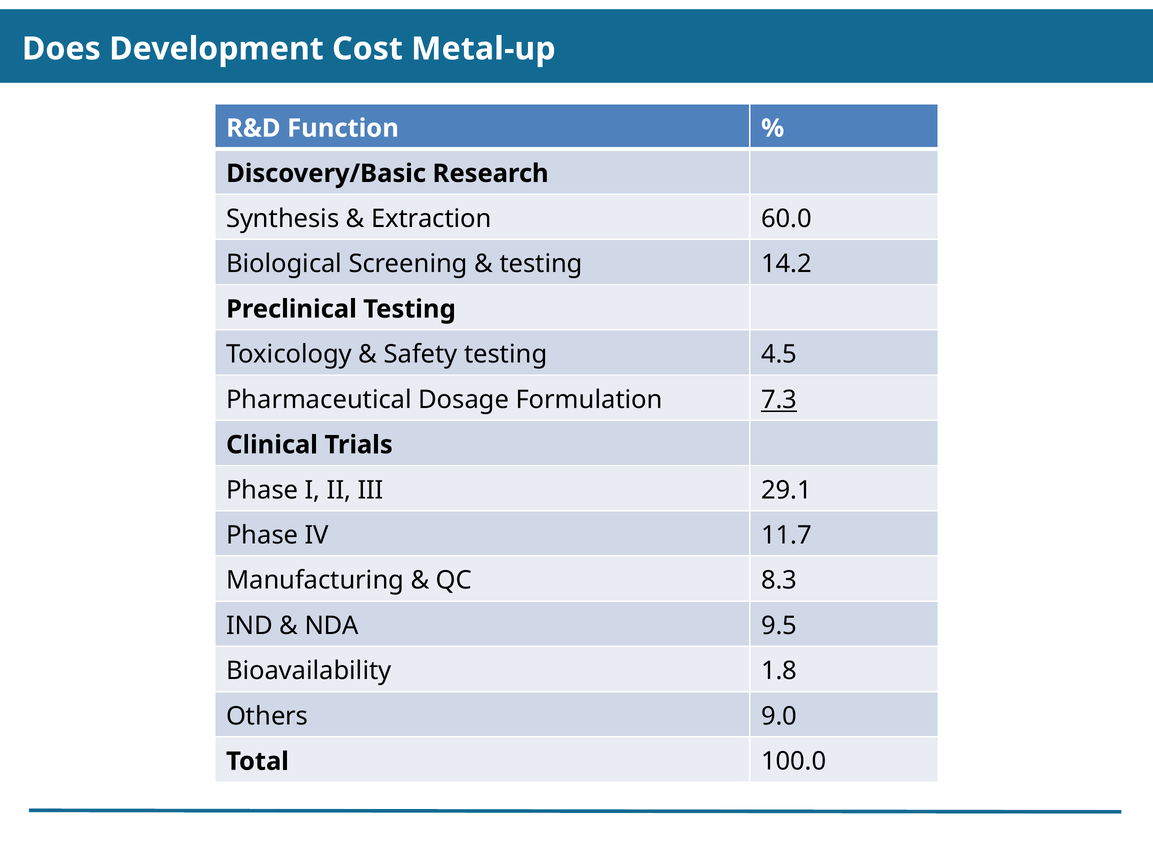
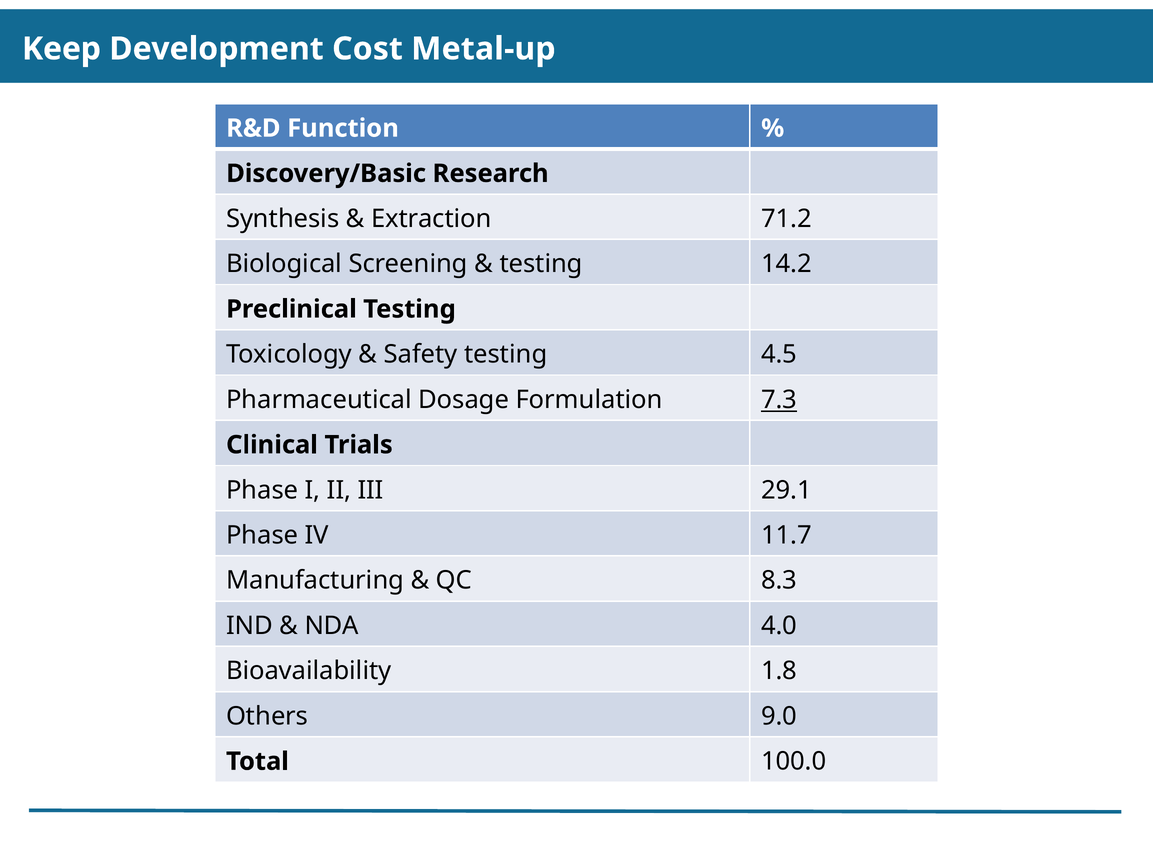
Does: Does -> Keep
60.0: 60.0 -> 71.2
9.5: 9.5 -> 4.0
